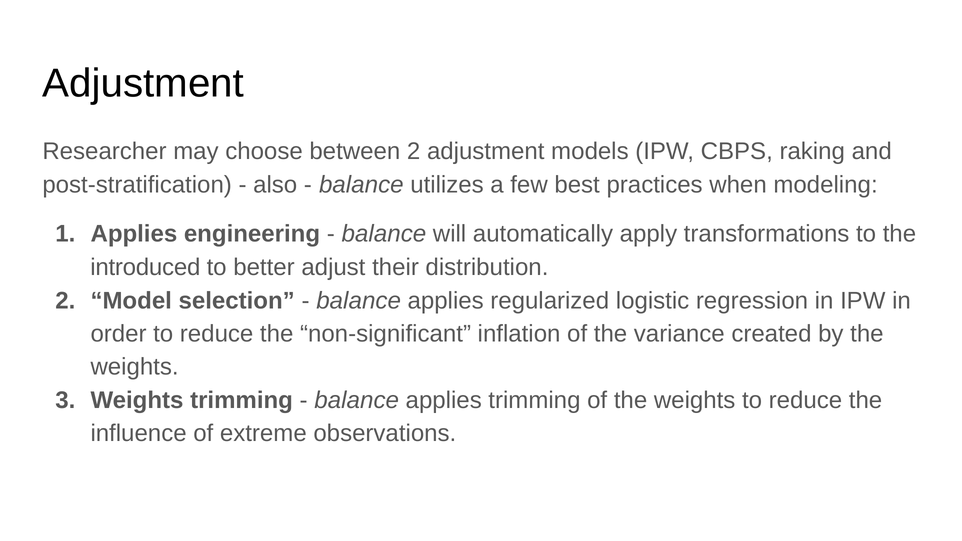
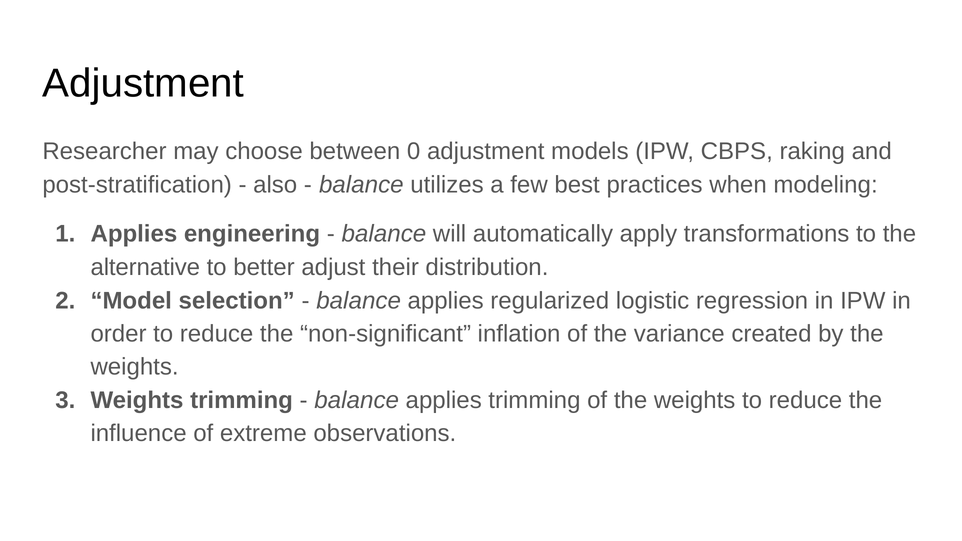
between 2: 2 -> 0
introduced: introduced -> alternative
